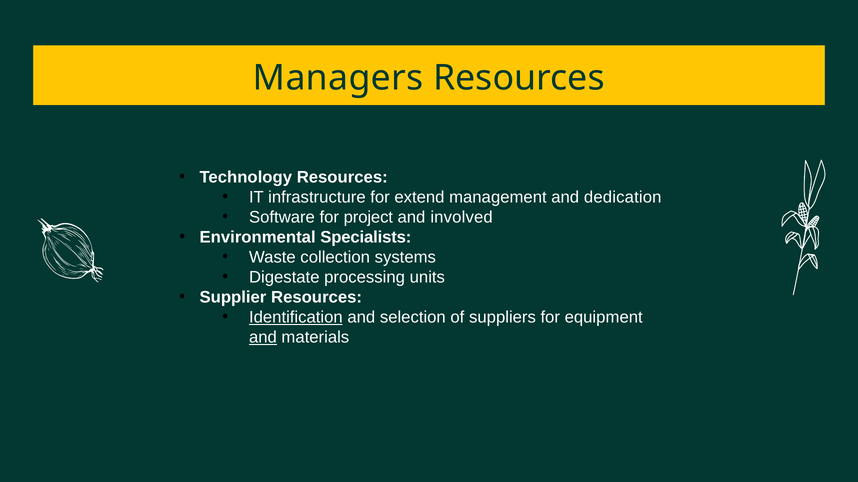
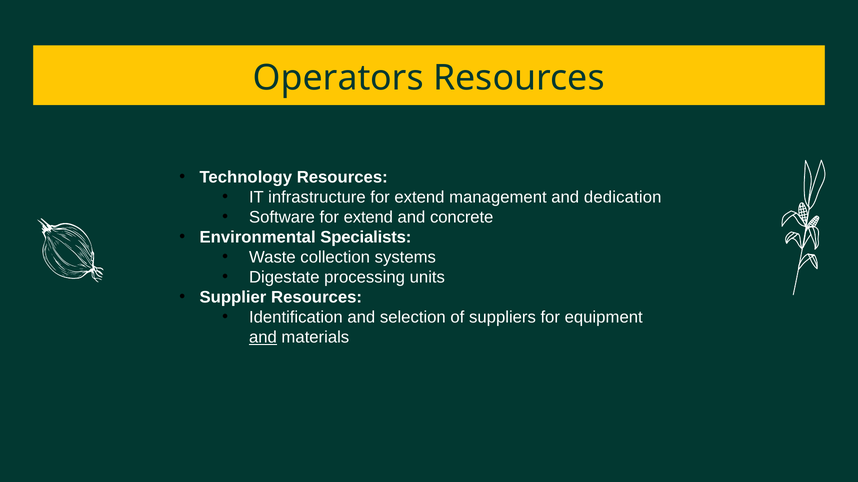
Managers: Managers -> Operators
Software for project: project -> extend
involved: involved -> concrete
Identification underline: present -> none
